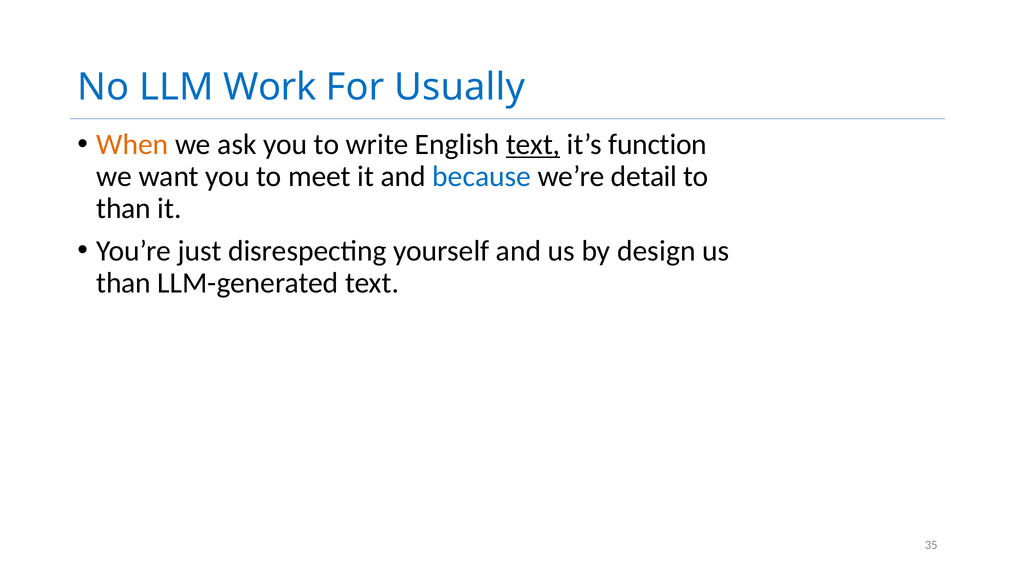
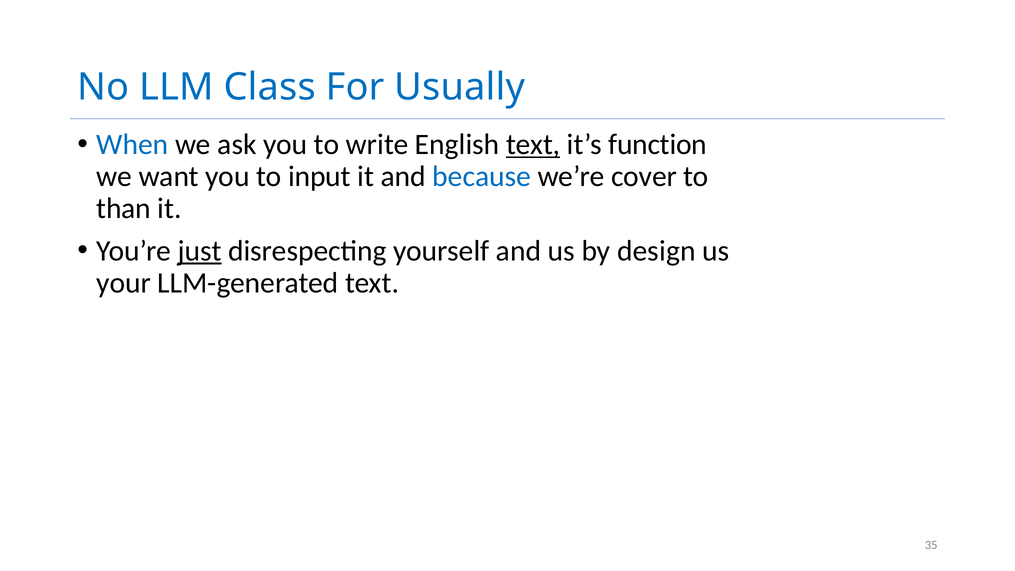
Work: Work -> Class
When colour: orange -> blue
meet: meet -> input
detail: detail -> cover
just underline: none -> present
than at (124, 283): than -> your
